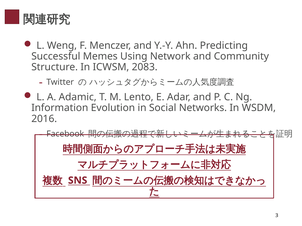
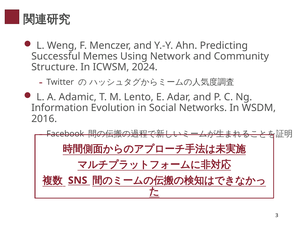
2083: 2083 -> 2024
